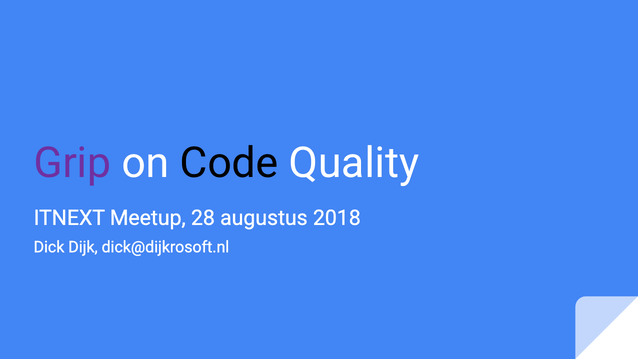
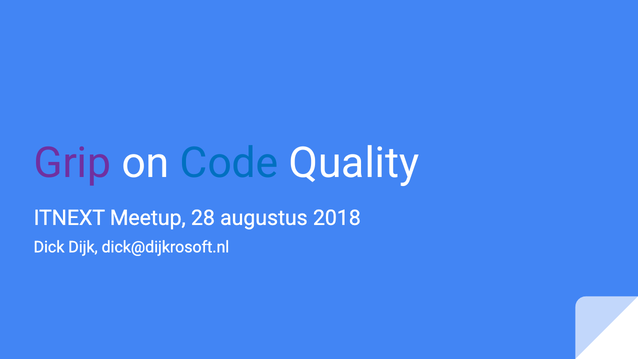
Code colour: black -> blue
